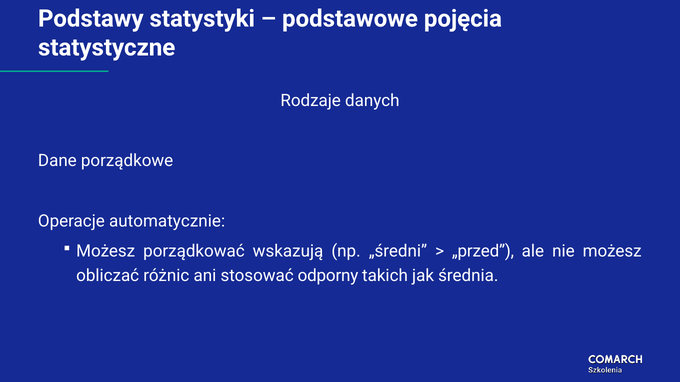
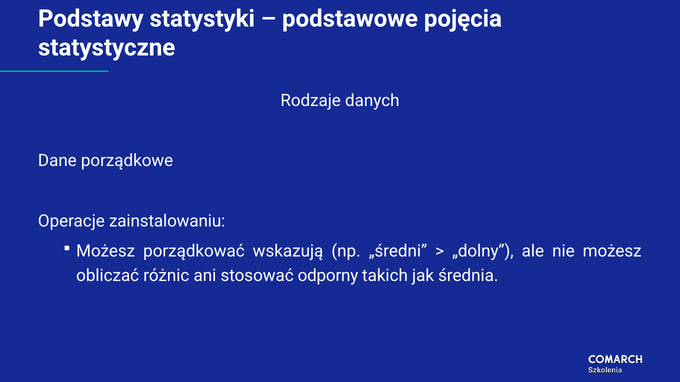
automatycznie: automatycznie -> zainstalowaniu
„przed: „przed -> „dolny
